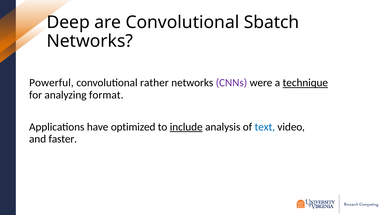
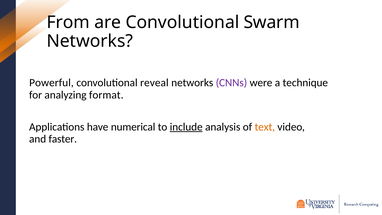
Deep: Deep -> From
Sbatch: Sbatch -> Swarm
rather: rather -> reveal
technique underline: present -> none
optimized: optimized -> numerical
text colour: blue -> orange
